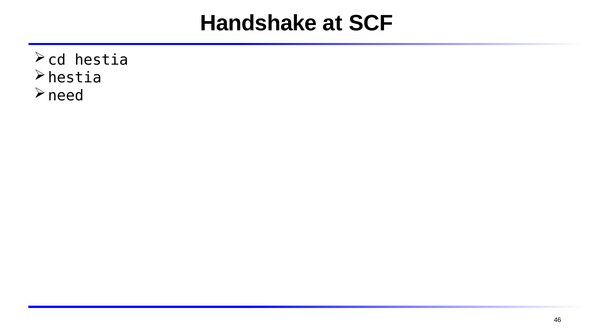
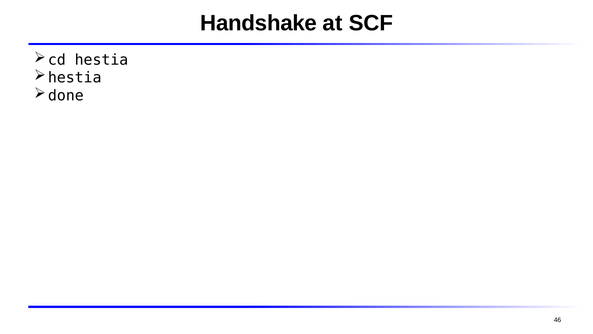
need: need -> done
